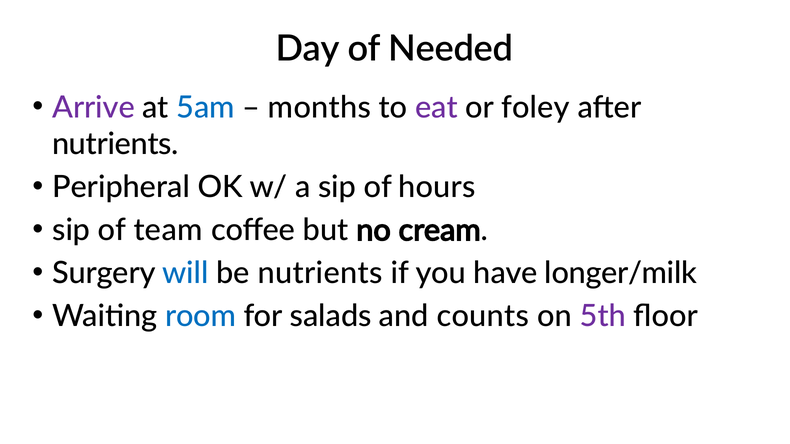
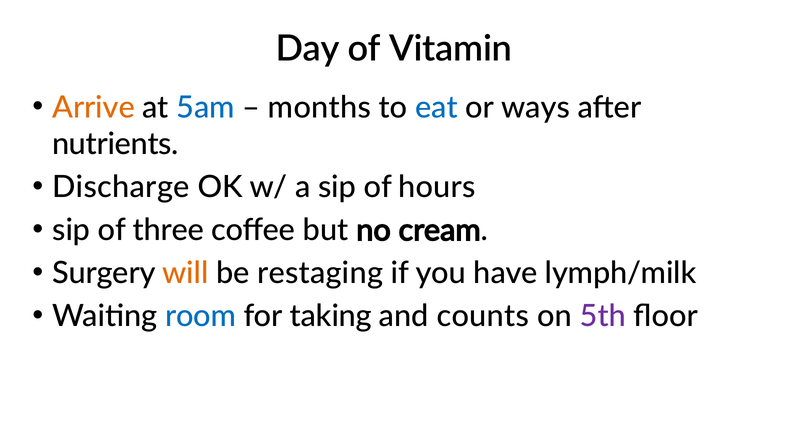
Needed: Needed -> Vitamin
Arrive colour: purple -> orange
eat colour: purple -> blue
foley: foley -> ways
Peripheral: Peripheral -> Discharge
team: team -> three
will colour: blue -> orange
be nutrients: nutrients -> restaging
longer/milk: longer/milk -> lymph/milk
salads: salads -> taking
